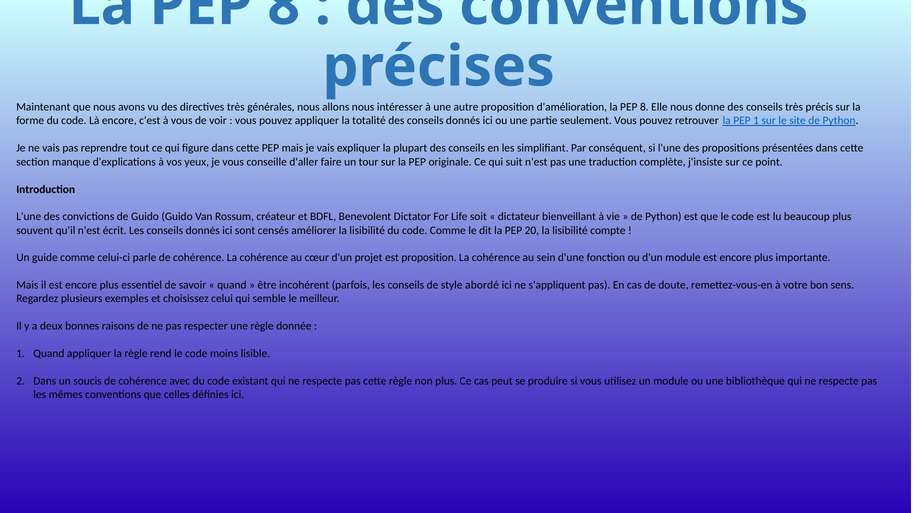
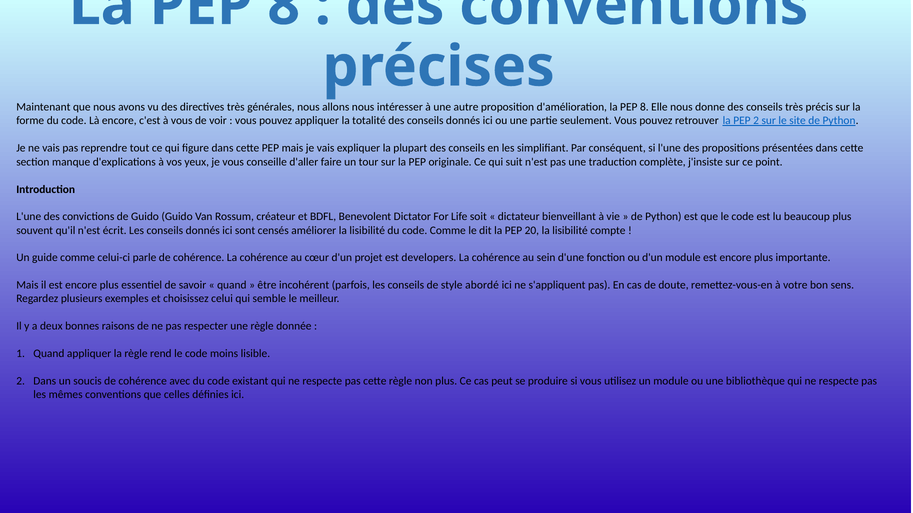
PEP 1: 1 -> 2
est proposition: proposition -> developers
